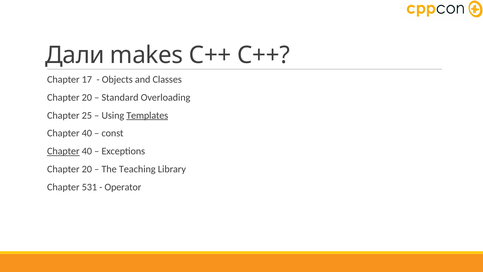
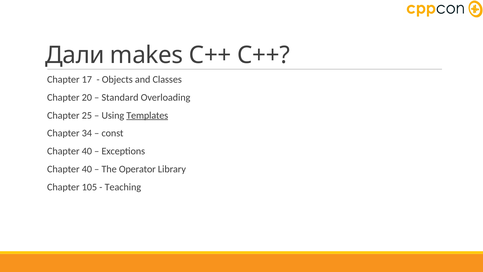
40 at (87, 133): 40 -> 34
Chapter at (63, 151) underline: present -> none
20 at (87, 169): 20 -> 40
Teaching: Teaching -> Operator
531: 531 -> 105
Operator: Operator -> Teaching
